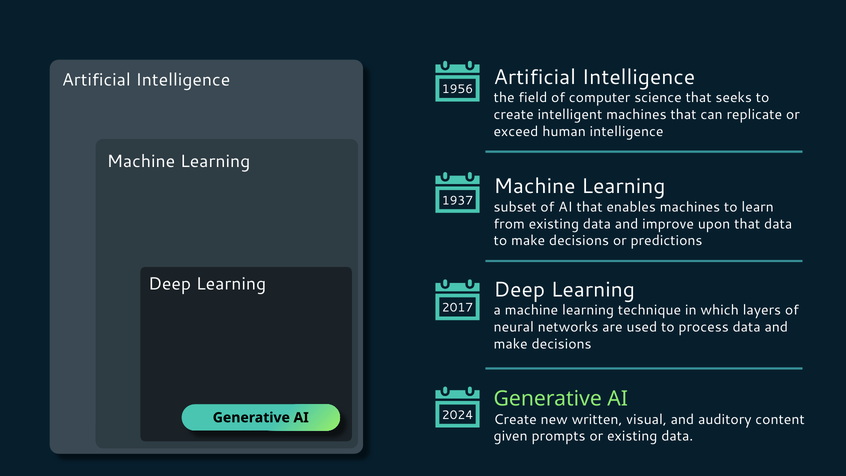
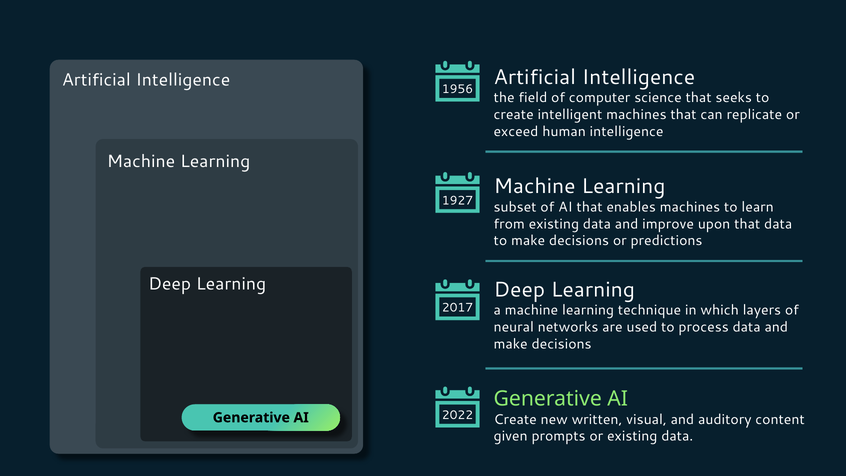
1937: 1937 -> 1927
2024: 2024 -> 2022
